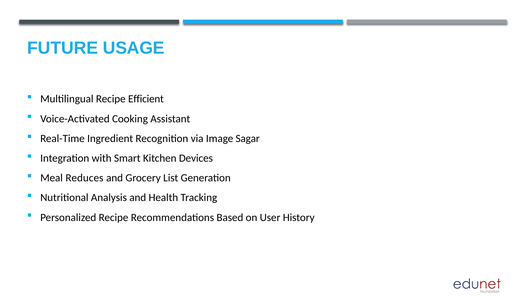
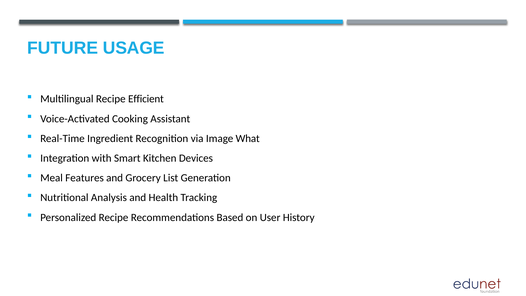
Sagar: Sagar -> What
Reduces: Reduces -> Features
